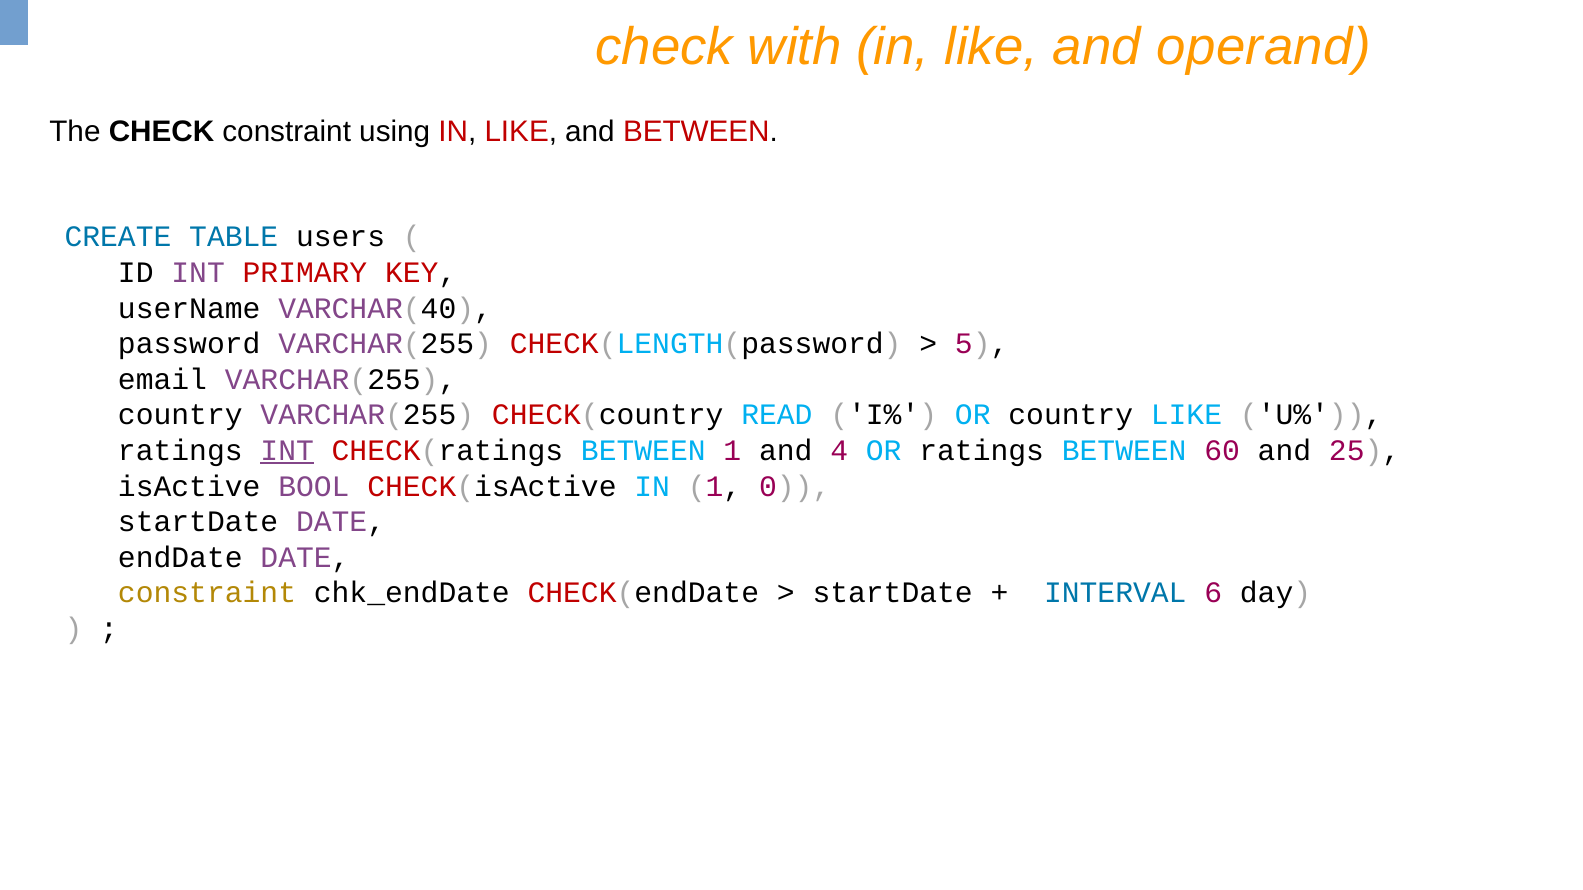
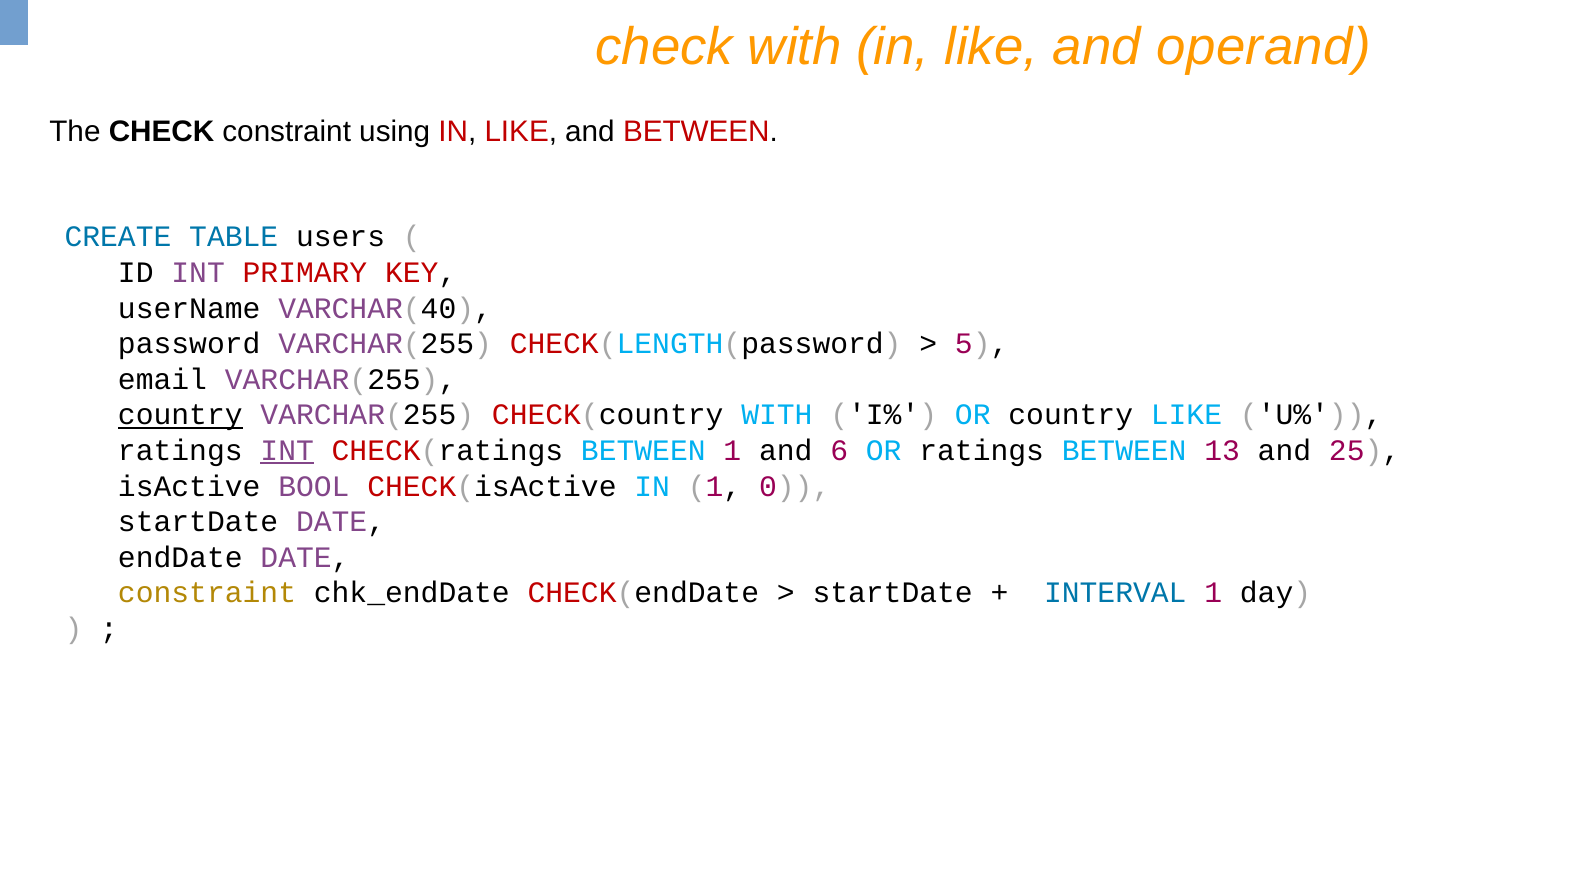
country at (180, 415) underline: none -> present
CHECK(country READ: READ -> WITH
4: 4 -> 6
60: 60 -> 13
INTERVAL 6: 6 -> 1
